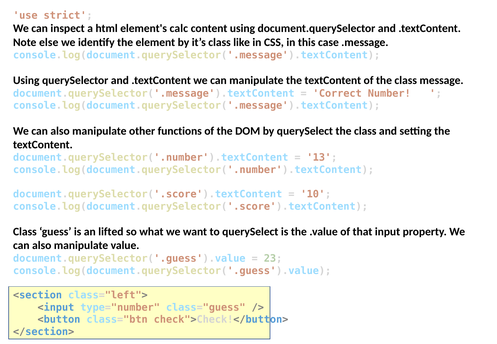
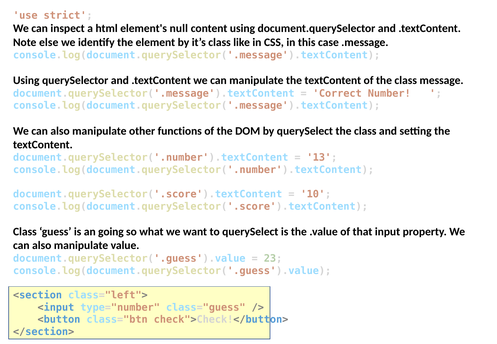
calc: calc -> null
lifted: lifted -> going
